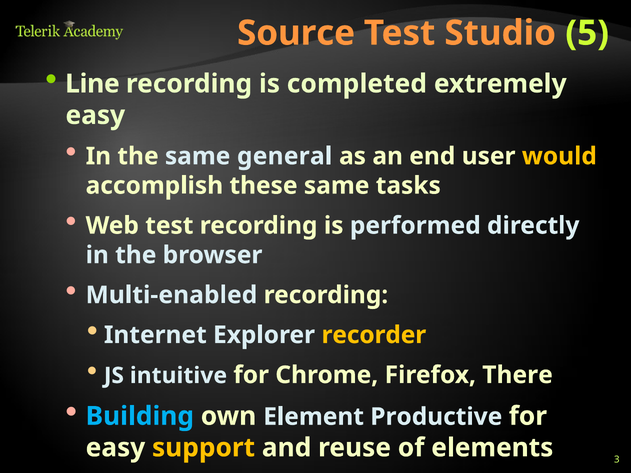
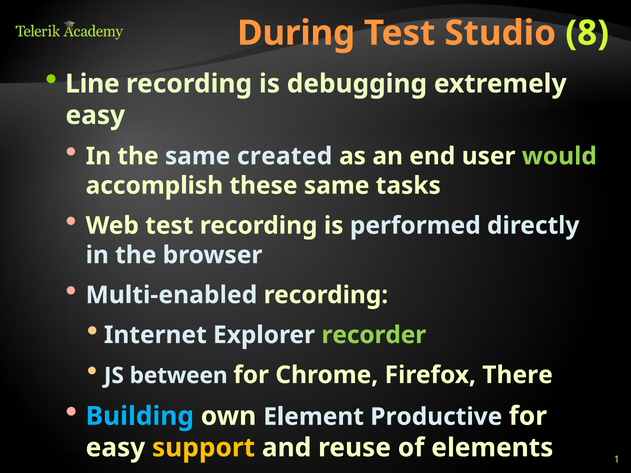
Source: Source -> During
5: 5 -> 8
completed: completed -> debugging
general: general -> created
would colour: yellow -> light green
recorder colour: yellow -> light green
intuitive: intuitive -> between
3: 3 -> 1
